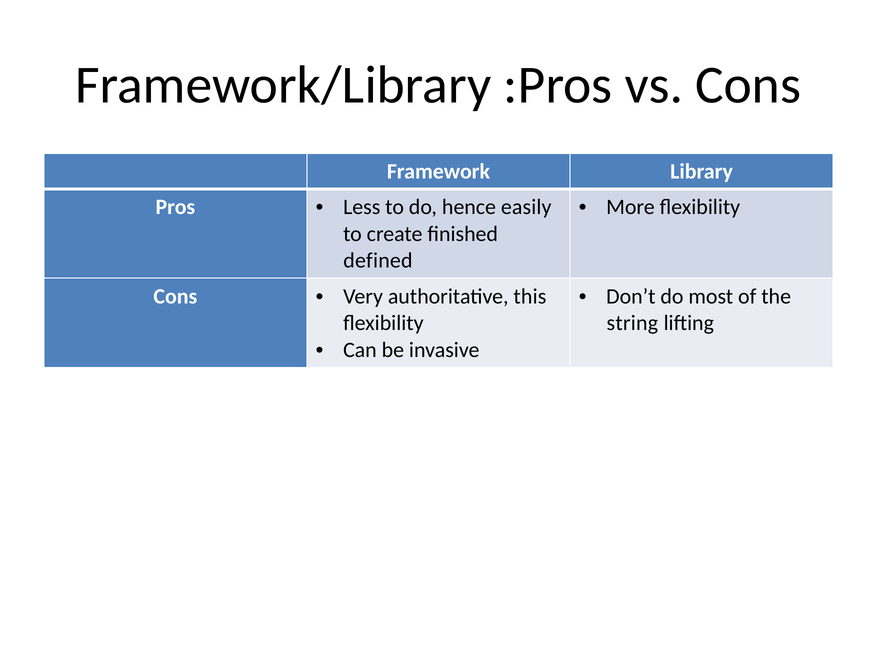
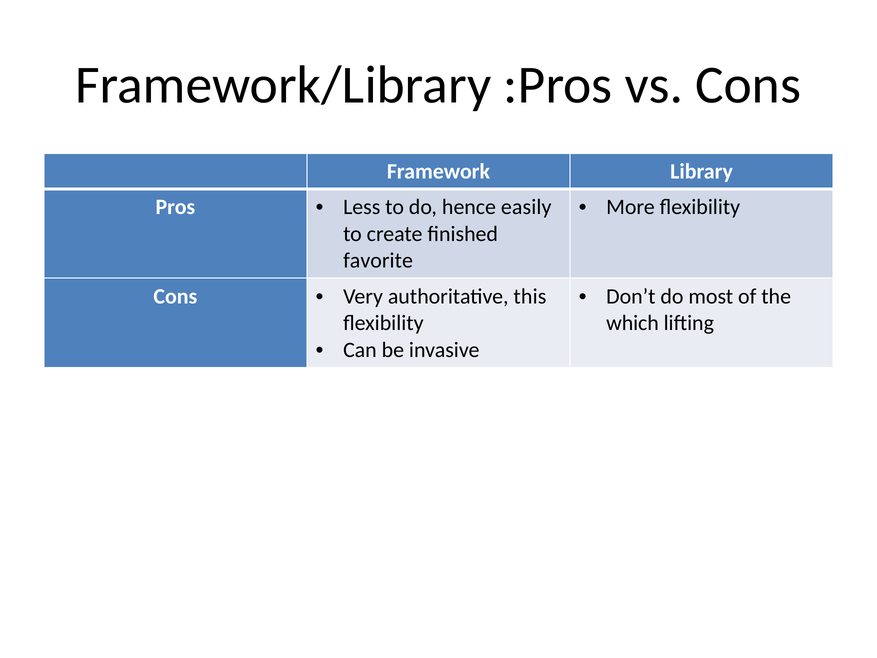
defined: defined -> favorite
string: string -> which
